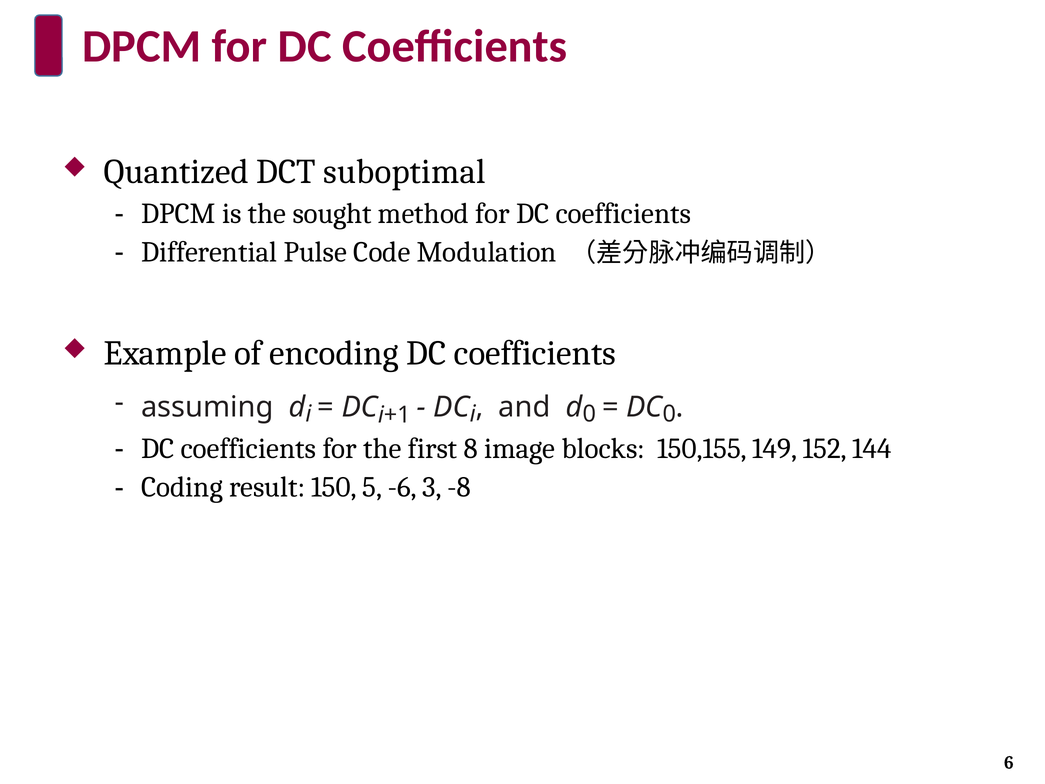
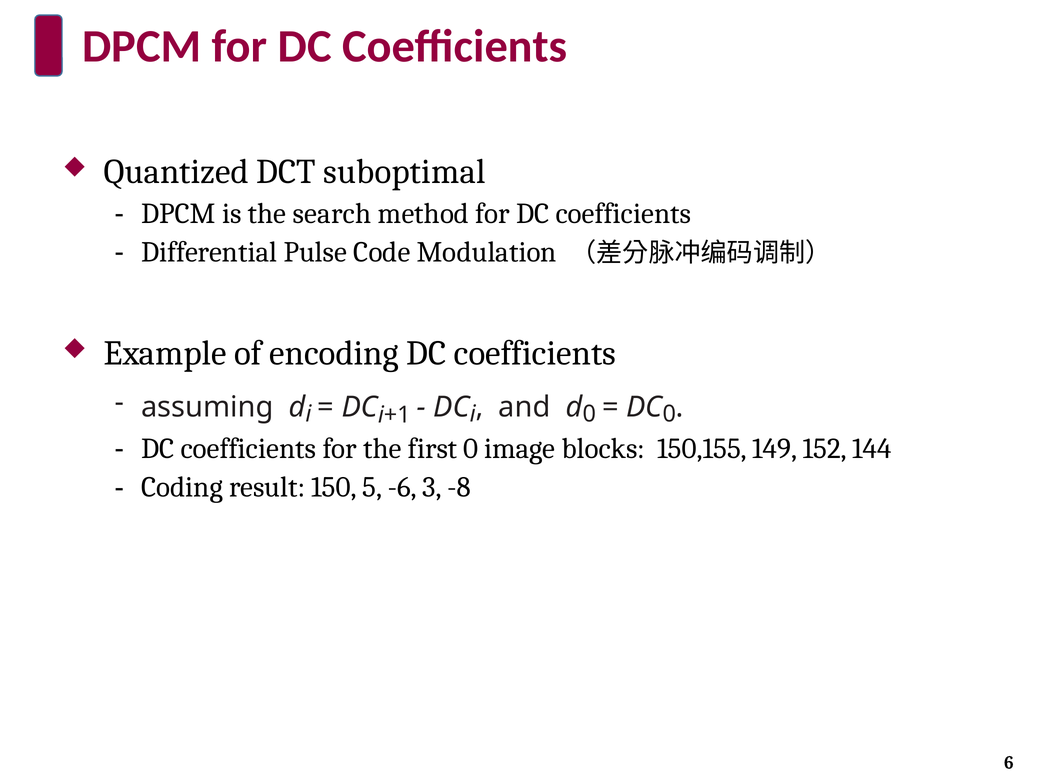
sought: sought -> search
first 8: 8 -> 0
